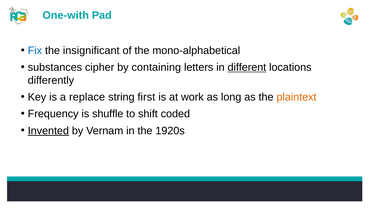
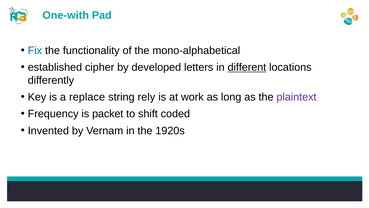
insignificant: insignificant -> functionality
substances: substances -> established
containing: containing -> developed
first: first -> rely
plaintext colour: orange -> purple
shuffle: shuffle -> packet
Invented underline: present -> none
